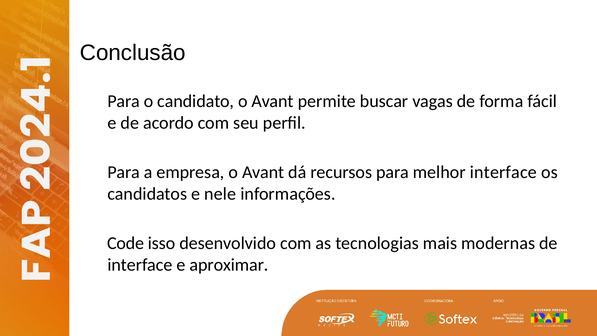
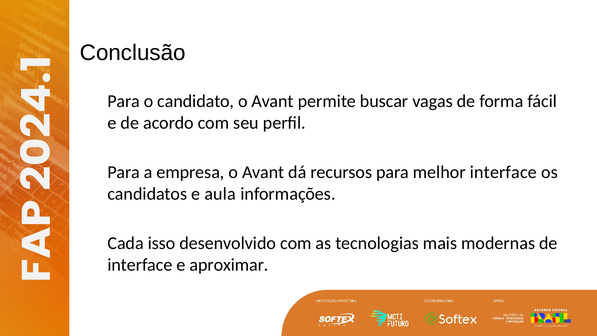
nele: nele -> aula
Code: Code -> Cada
